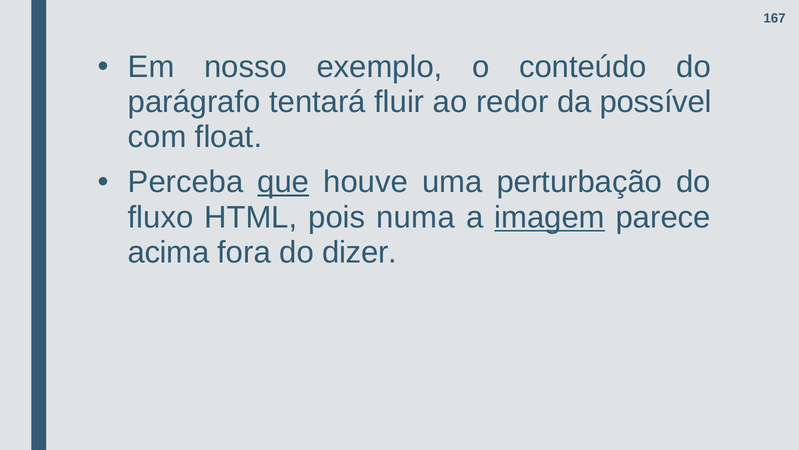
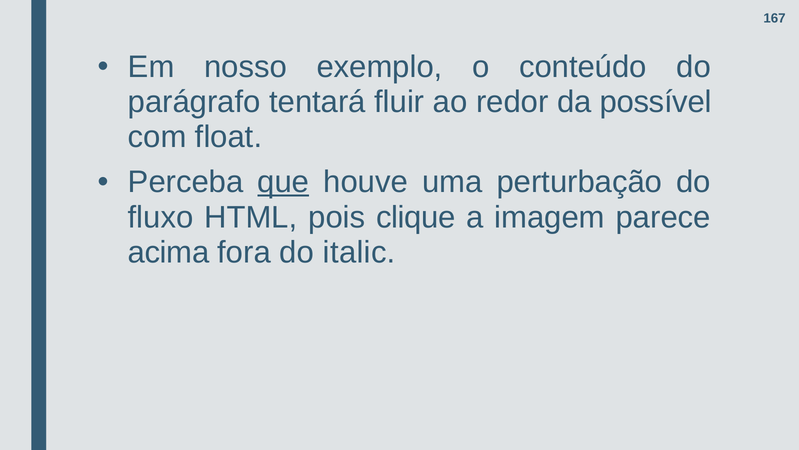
numa: numa -> clique
imagem underline: present -> none
dizer: dizer -> italic
